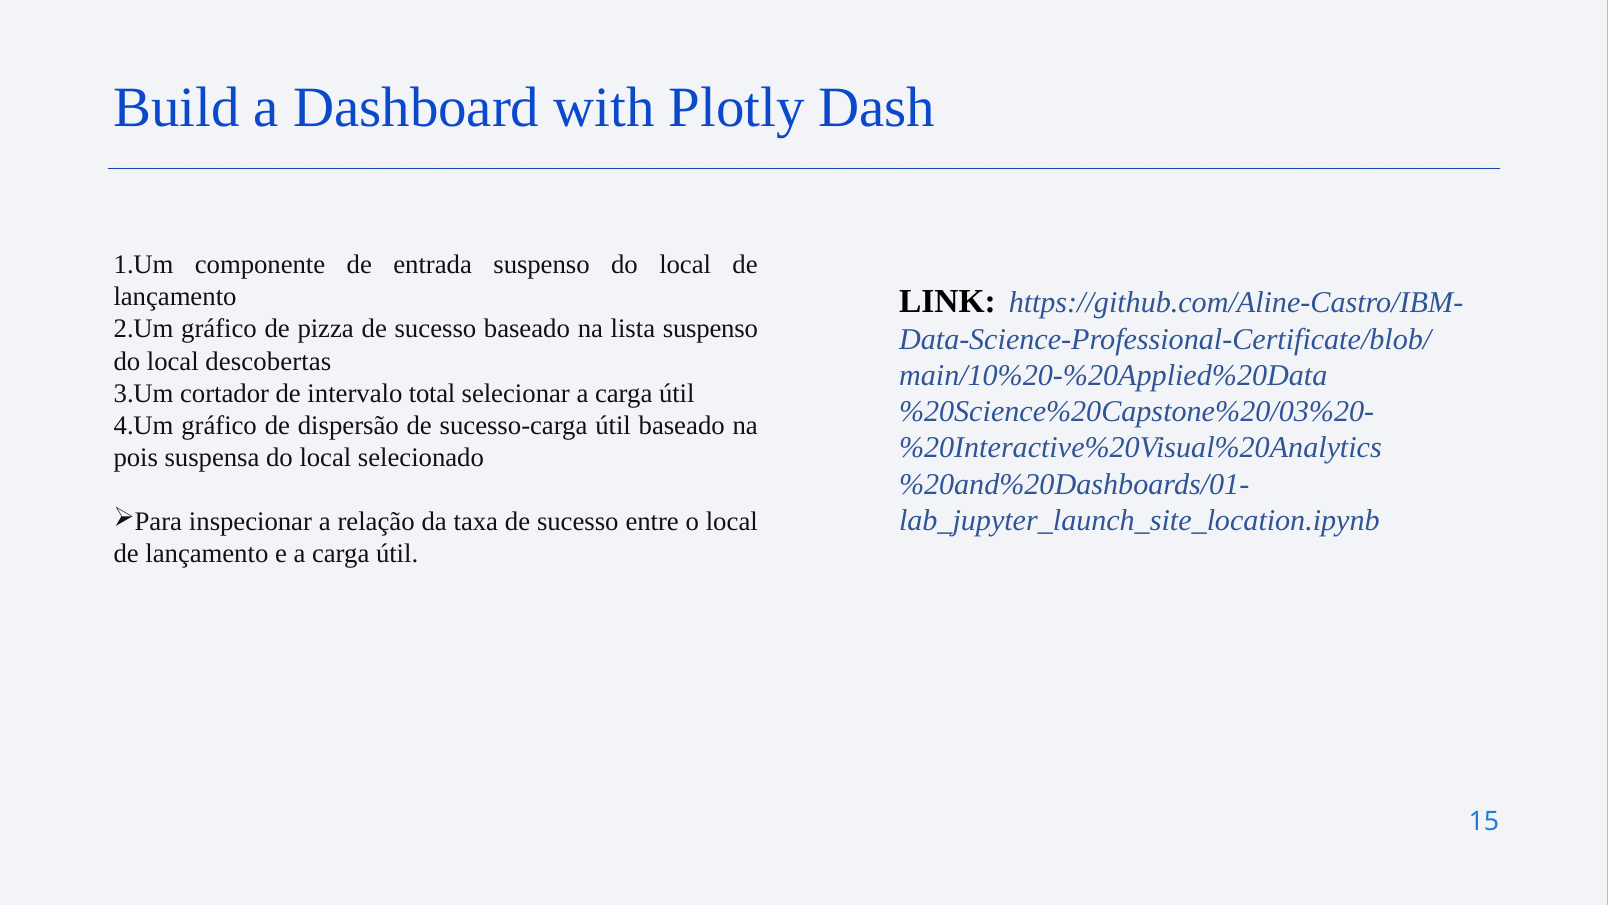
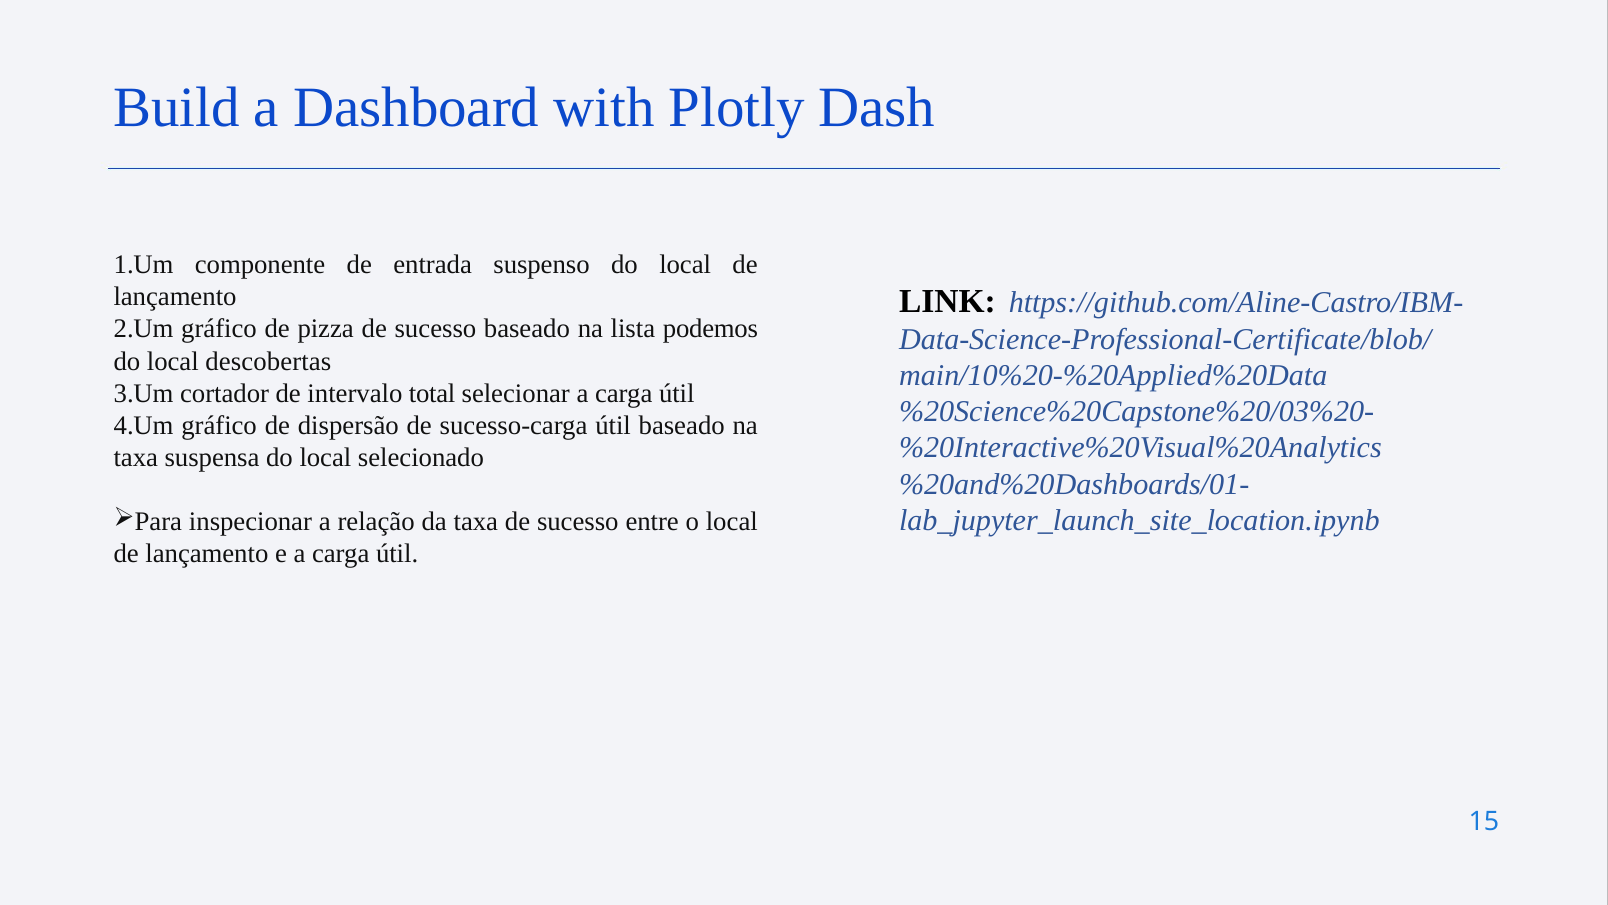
lista suspenso: suspenso -> podemos
pois at (136, 457): pois -> taxa
